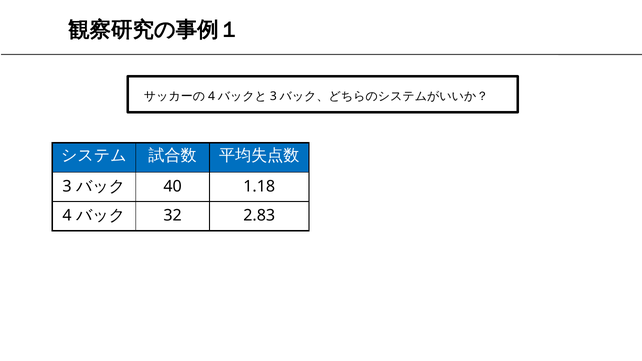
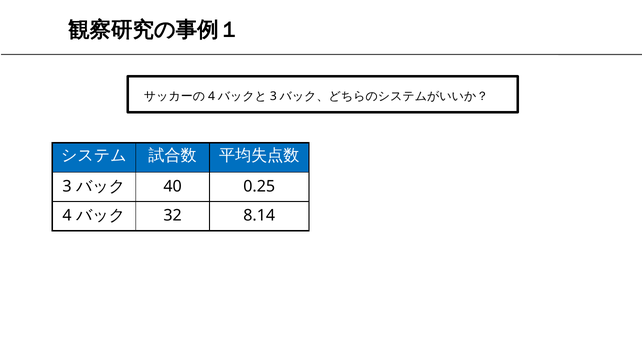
1.18: 1.18 -> 0.25
2.83: 2.83 -> 8.14
